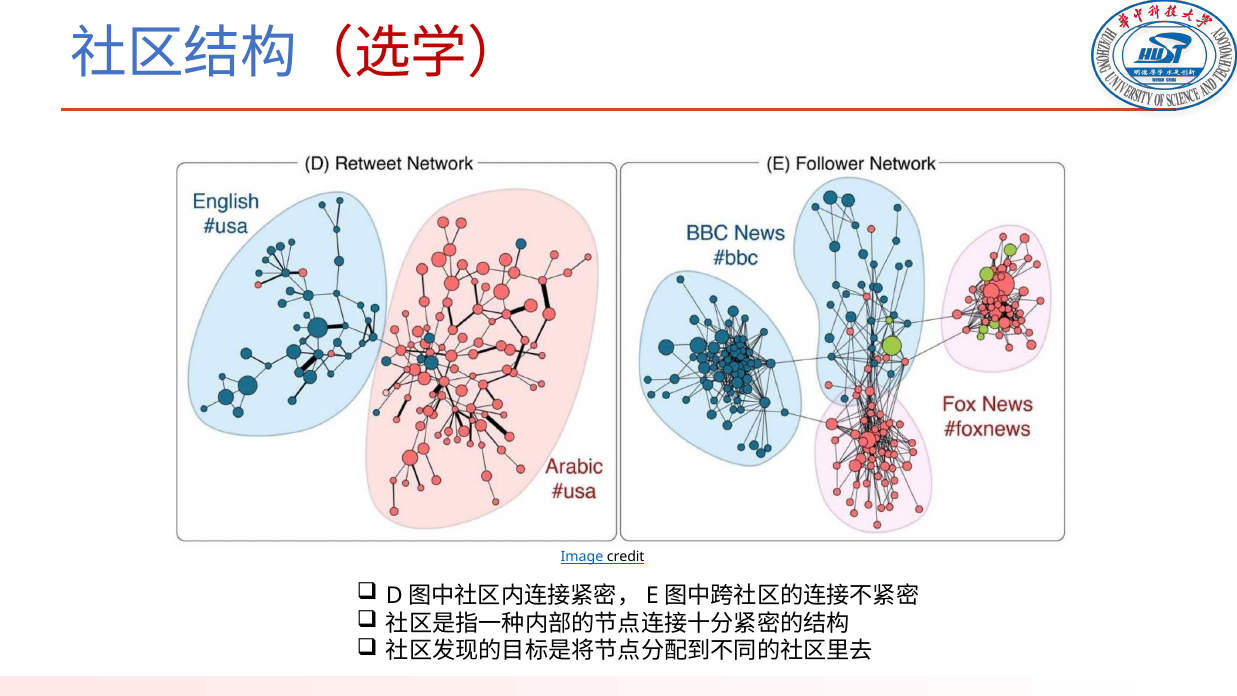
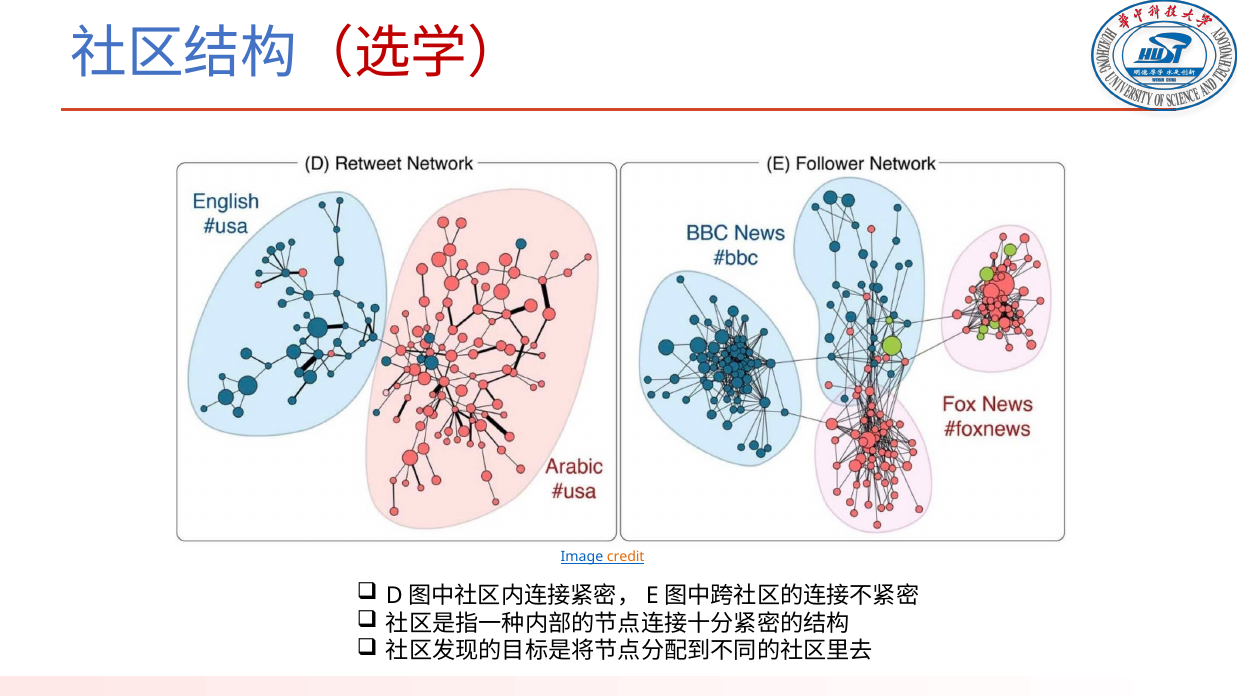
credit colour: black -> orange
